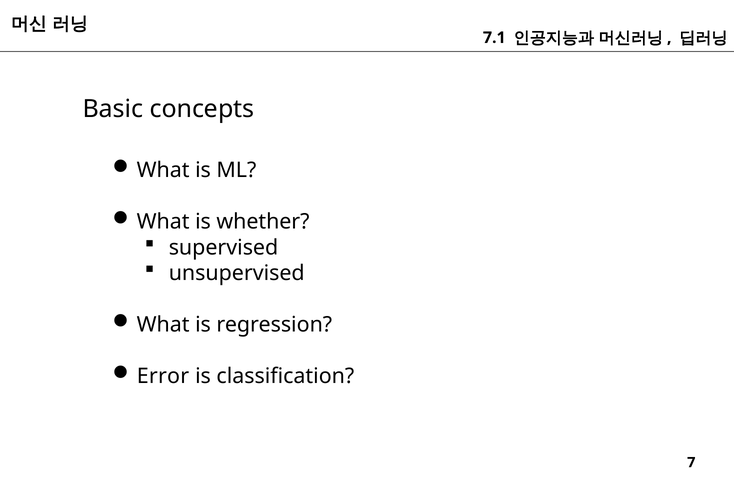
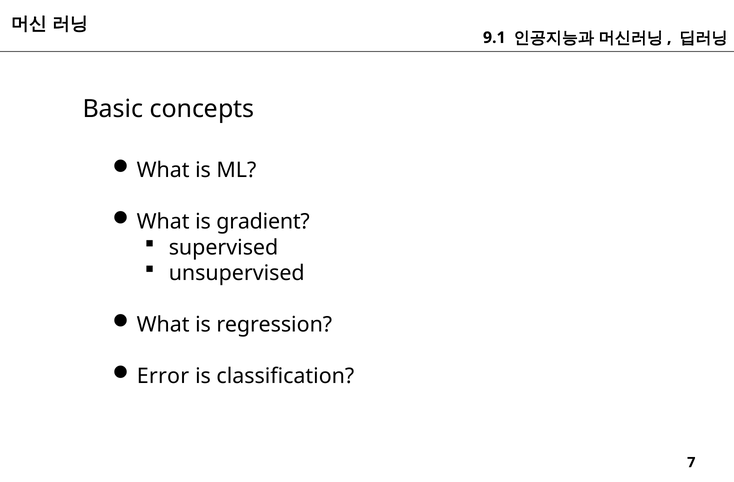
7.1: 7.1 -> 9.1
whether: whether -> gradient
